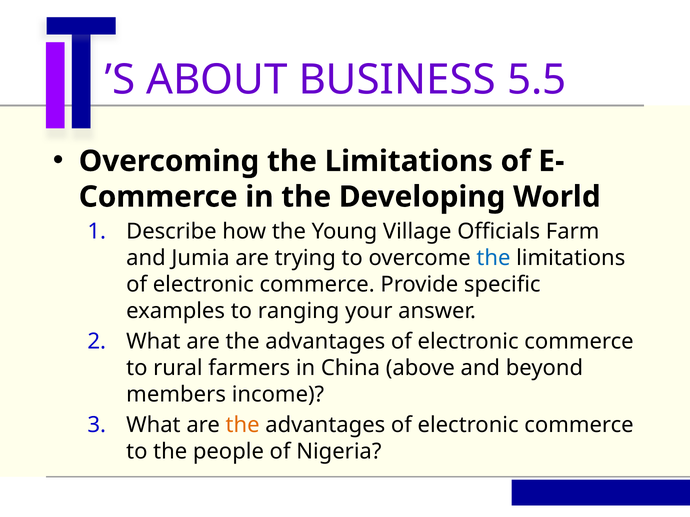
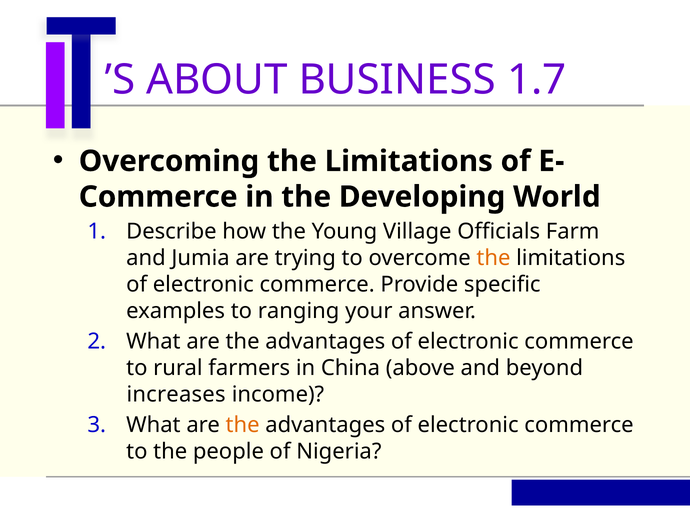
5.5: 5.5 -> 1.7
the at (493, 258) colour: blue -> orange
members: members -> increases
